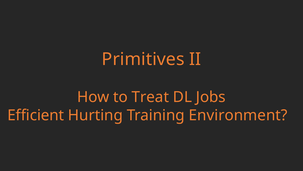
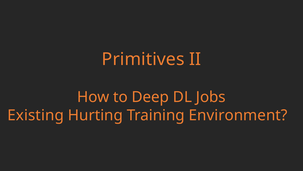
Treat: Treat -> Deep
Efficient: Efficient -> Existing
